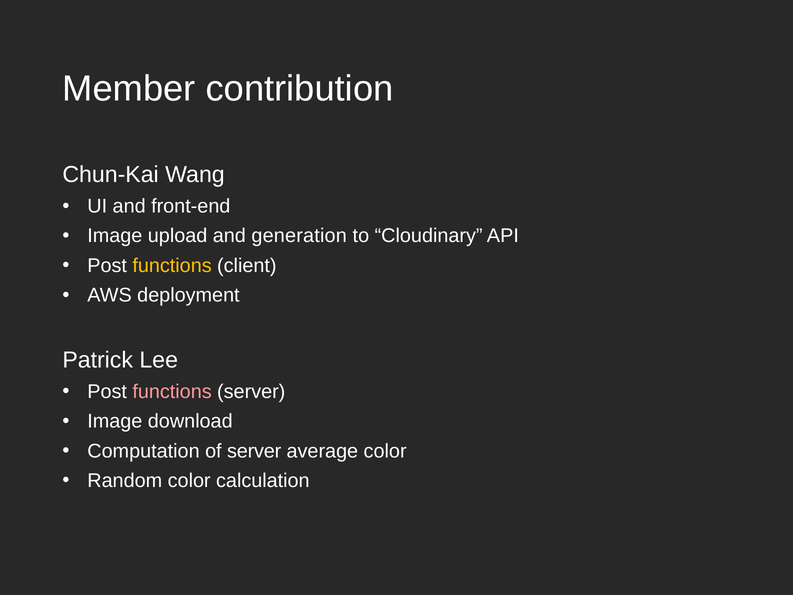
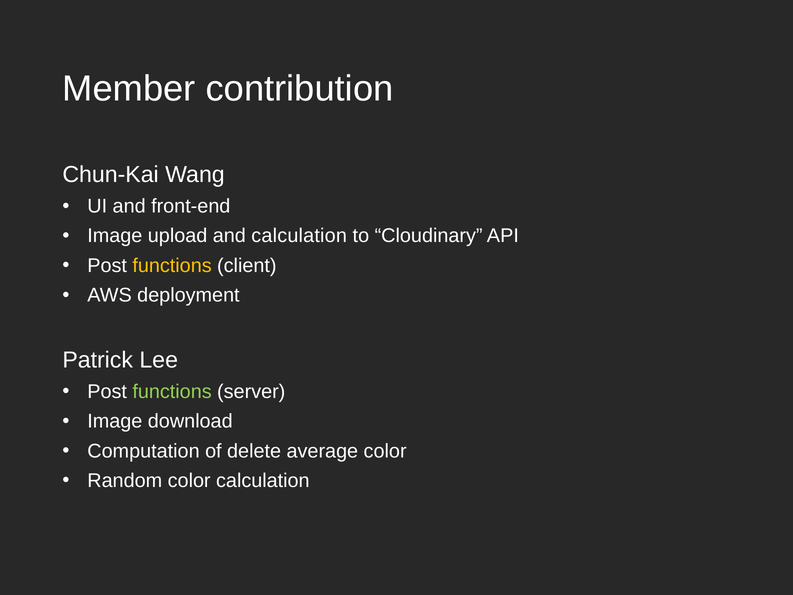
and generation: generation -> calculation
functions at (172, 391) colour: pink -> light green
of server: server -> delete
